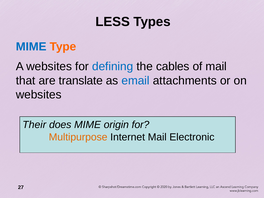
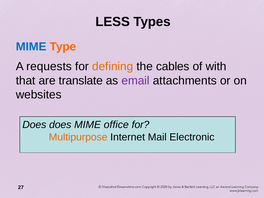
A websites: websites -> requests
defining colour: blue -> orange
of mail: mail -> with
email colour: blue -> purple
Their at (34, 125): Their -> Does
origin: origin -> office
